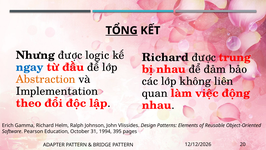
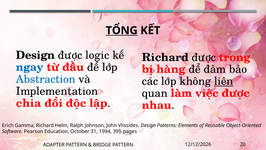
Nhưng at (35, 55): Nhưng -> Design
trung: trung -> trong
bị nhau: nhau -> hàng
Abstraction colour: orange -> blue
liên underline: none -> present
việc động: động -> được
theo: theo -> chia
